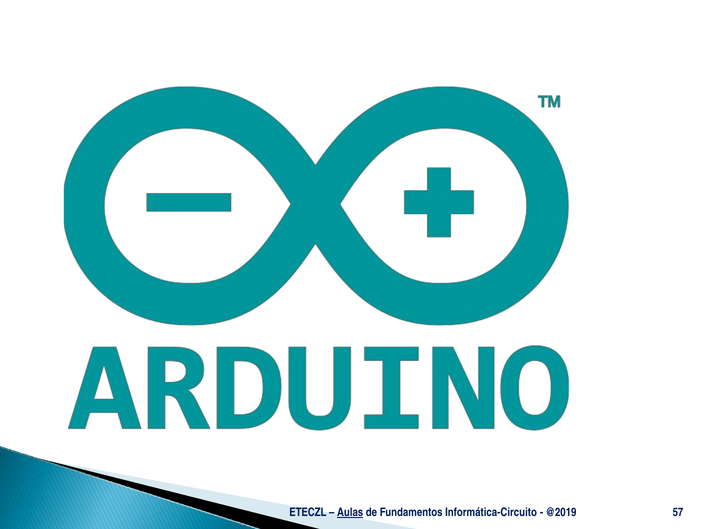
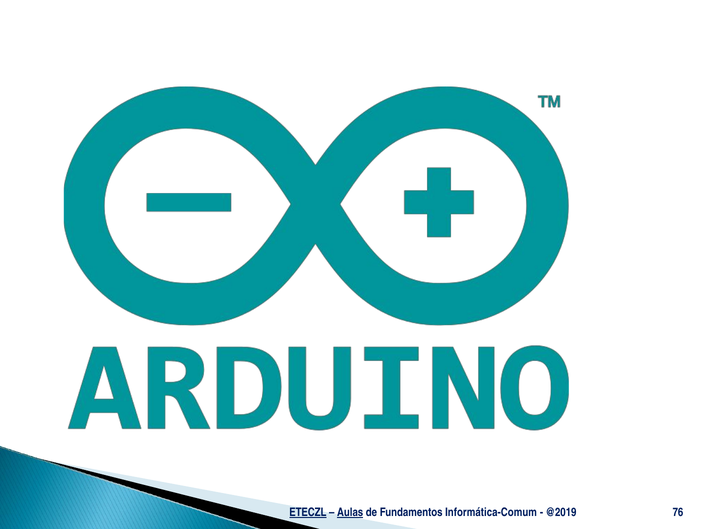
ETECZL underline: none -> present
Informática-Circuito: Informática-Circuito -> Informática-Comum
57: 57 -> 76
